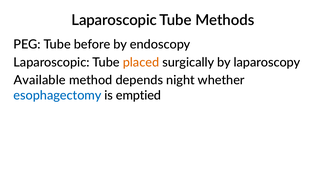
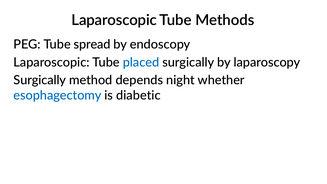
before: before -> spread
placed colour: orange -> blue
Available at (40, 80): Available -> Surgically
emptied: emptied -> diabetic
